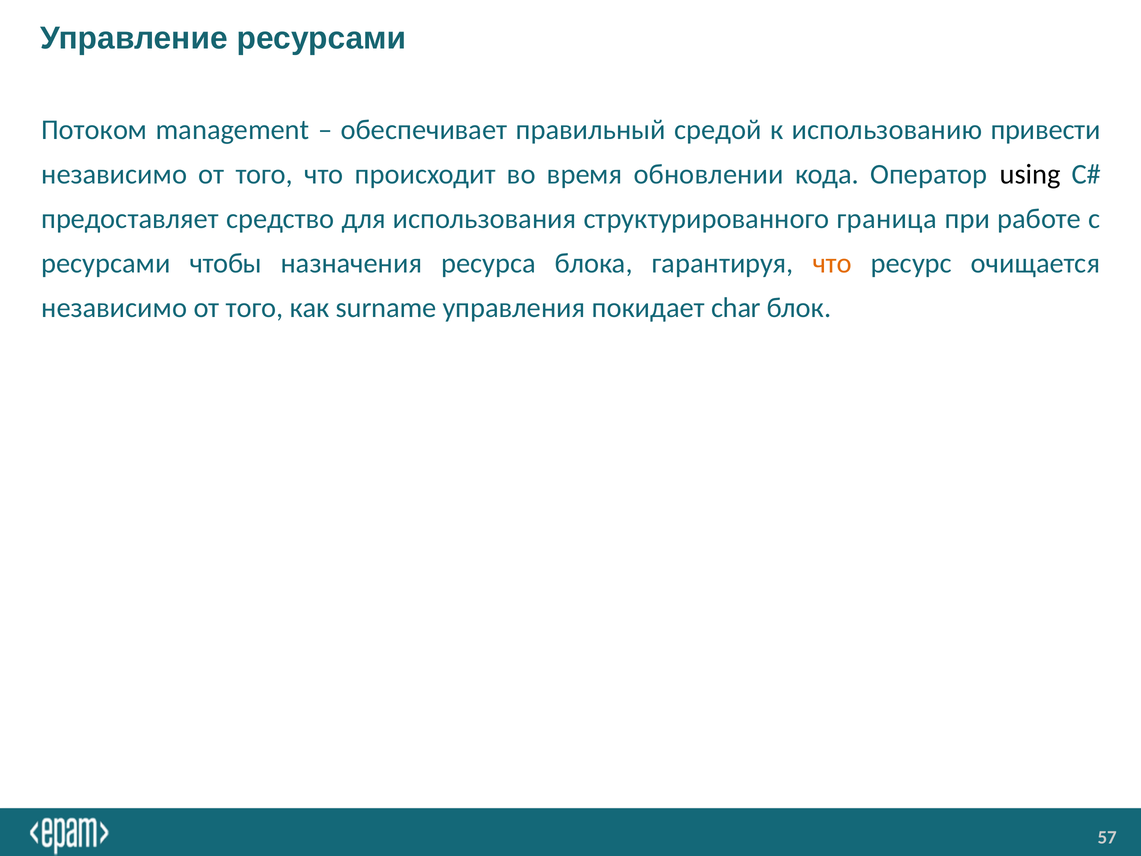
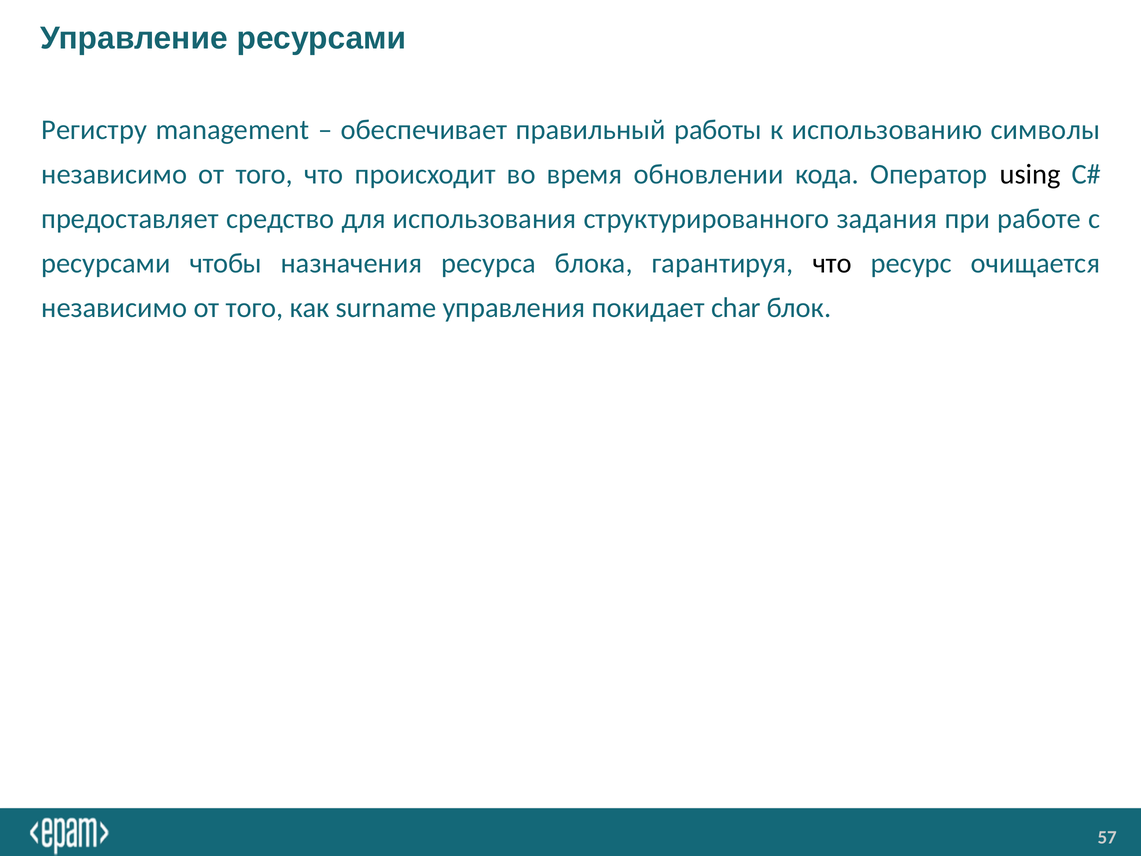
Потоком: Потоком -> Регистру
средой: средой -> работы
привести: привести -> символы
граница: граница -> задания
что at (832, 263) colour: orange -> black
